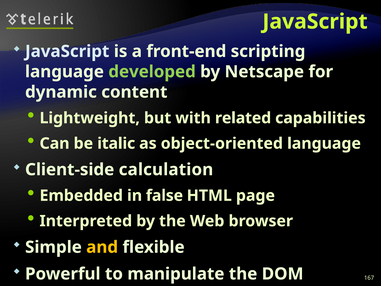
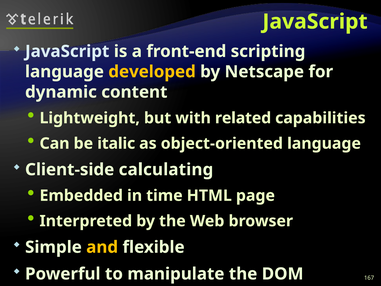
developed colour: light green -> yellow
calculation: calculation -> calculating
false: false -> time
